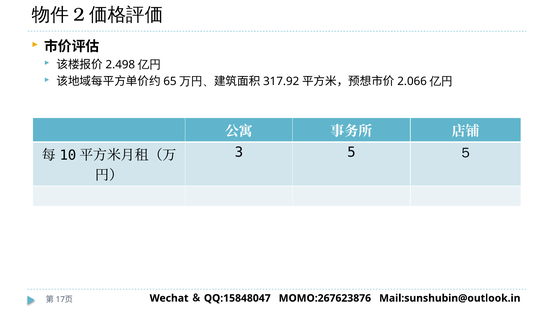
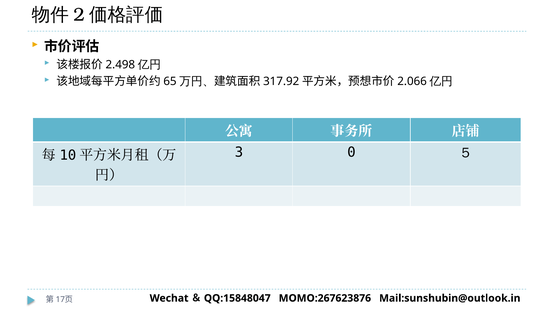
5: 5 -> 0
